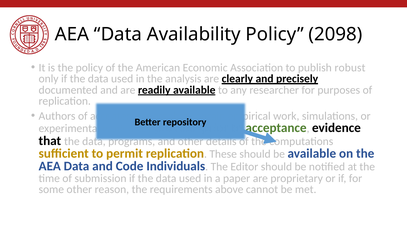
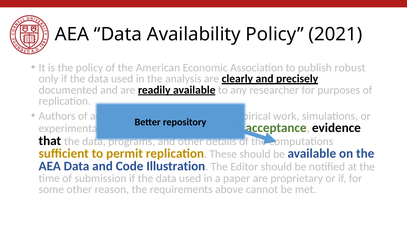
2098: 2098 -> 2021
Individuals: Individuals -> Illustration
